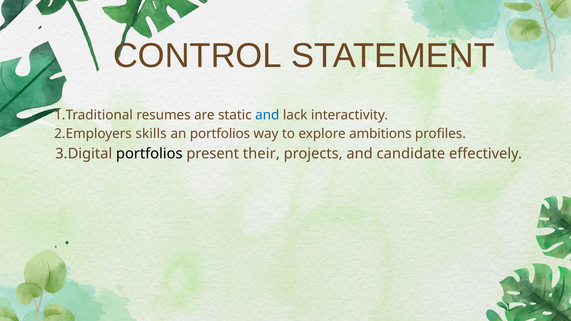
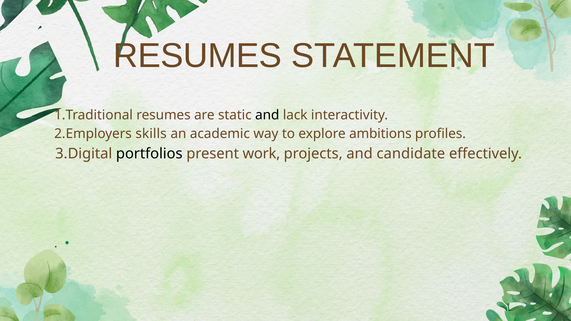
CONTROL at (197, 56): CONTROL -> RESUMES
and at (267, 115) colour: blue -> black
an portfolios: portfolios -> academic
their: their -> work
